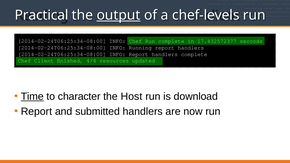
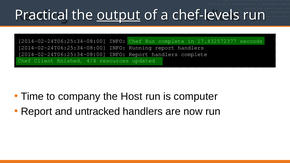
Time underline: present -> none
character: character -> company
download: download -> computer
submitted: submitted -> untracked
